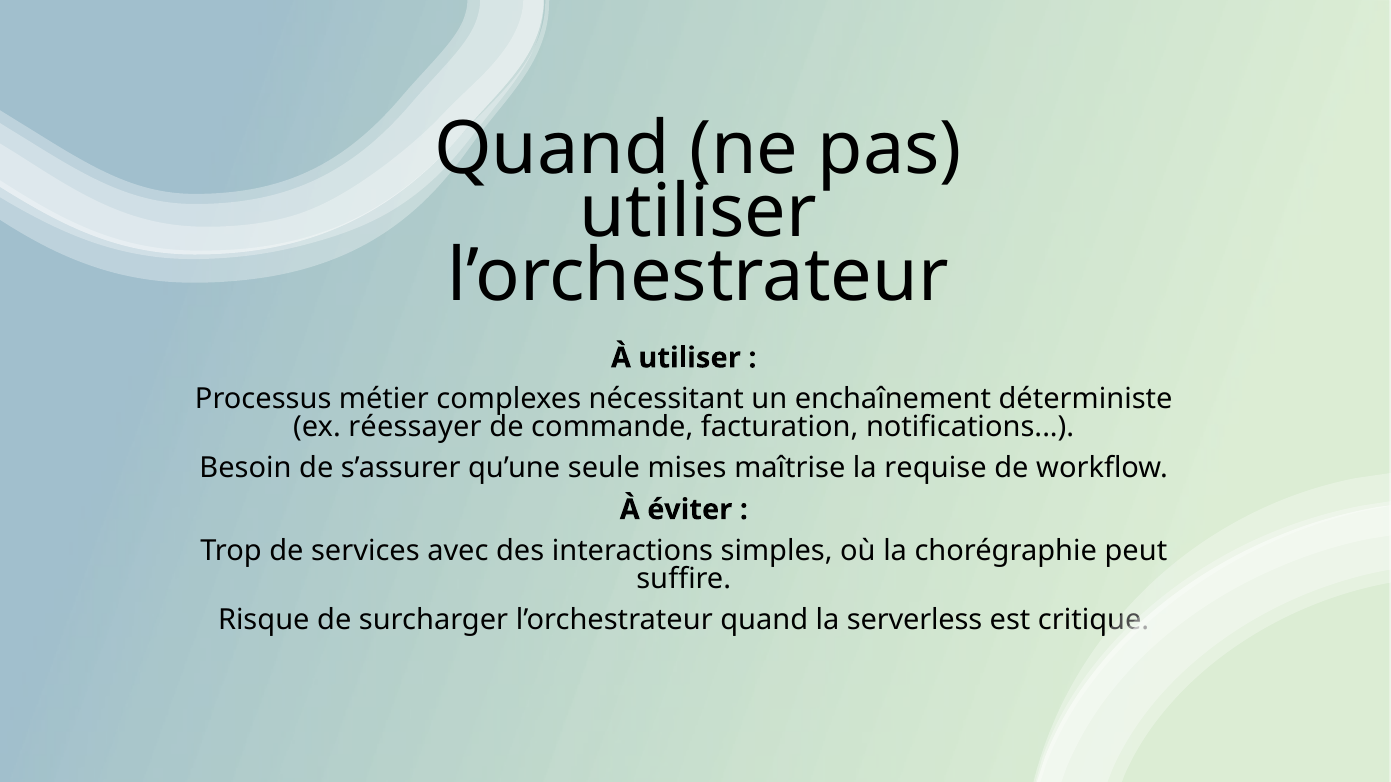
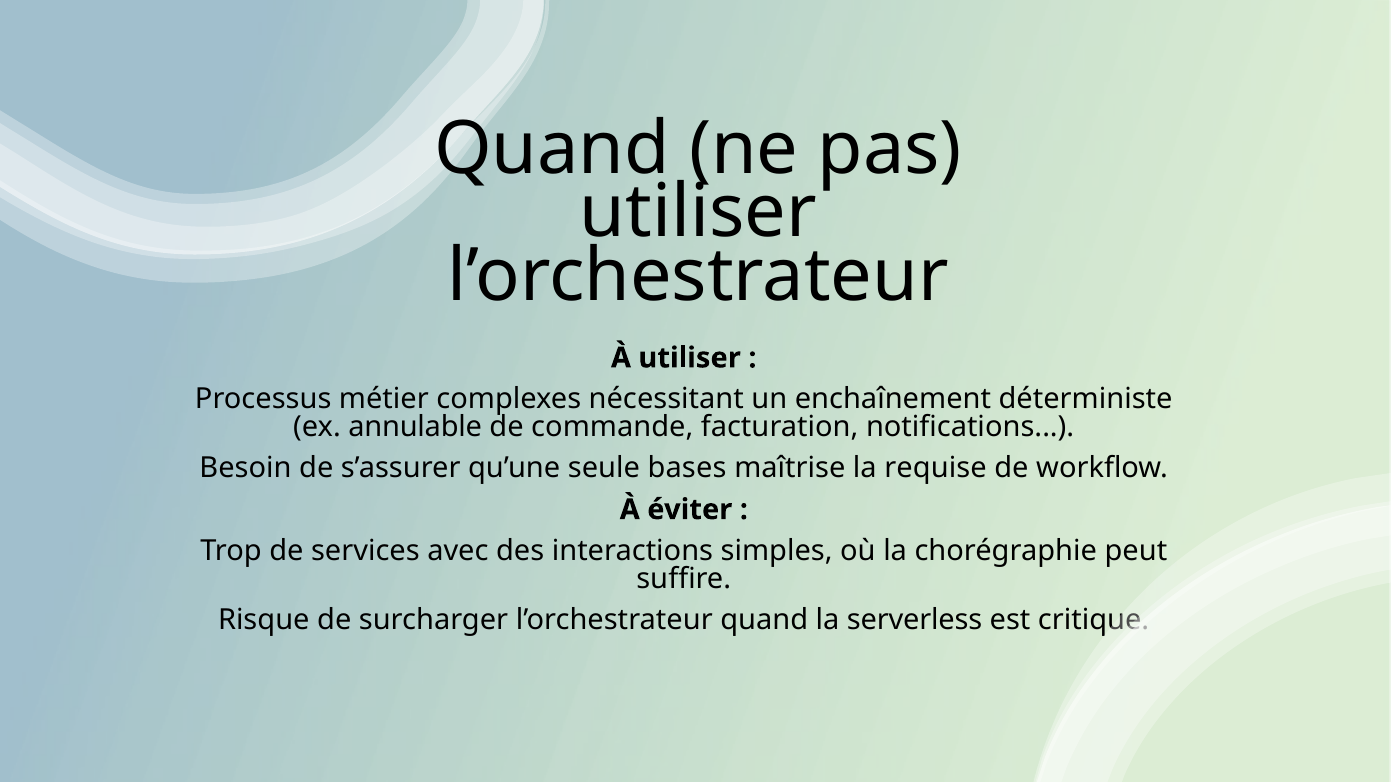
réessayer: réessayer -> annulable
mises: mises -> bases
